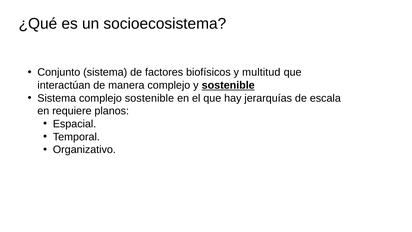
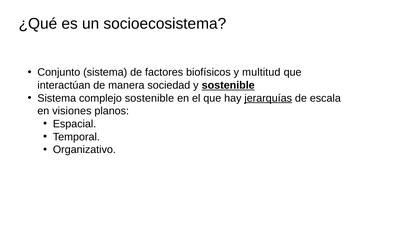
manera complejo: complejo -> sociedad
jerarquías underline: none -> present
requiere: requiere -> visiones
